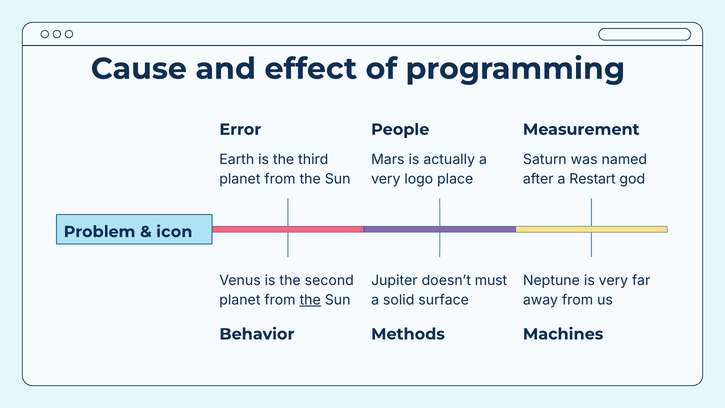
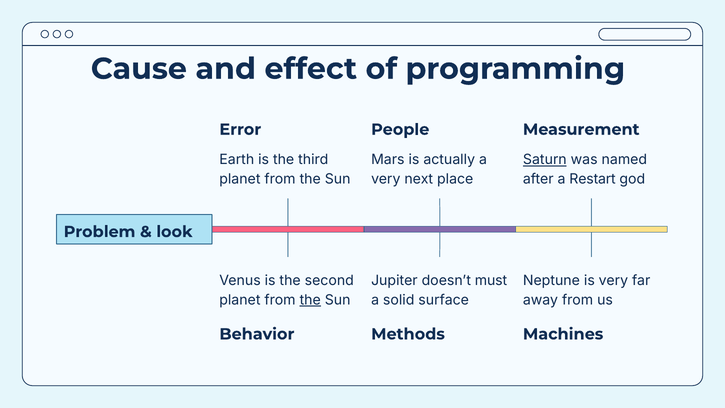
Saturn underline: none -> present
logo: logo -> next
icon: icon -> look
